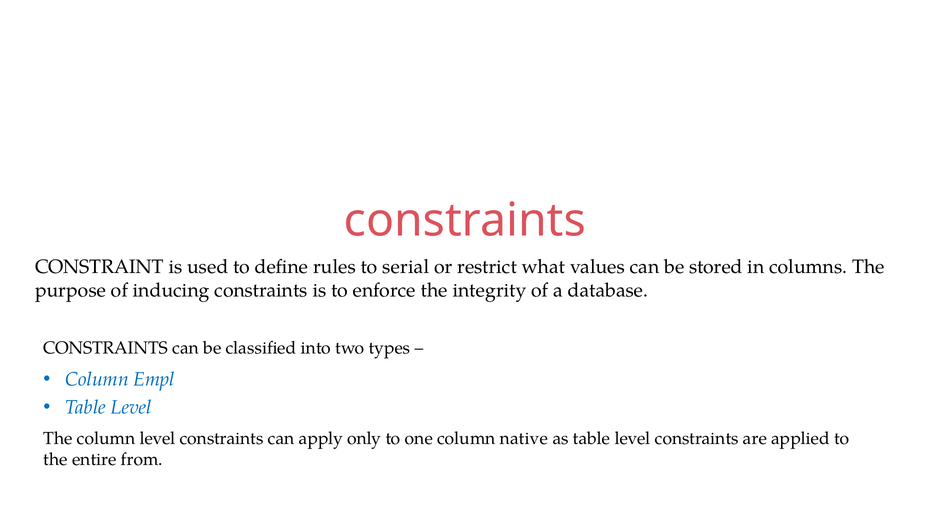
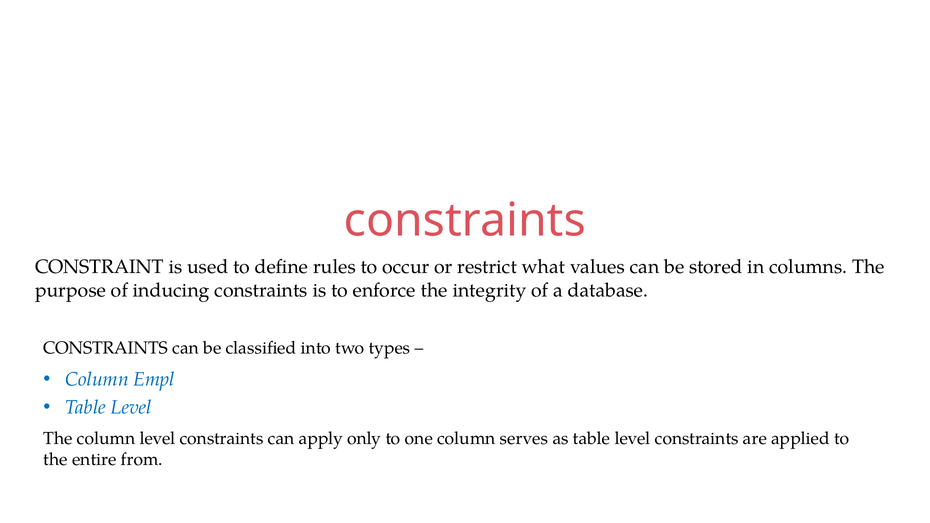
serial: serial -> occur
native: native -> serves
